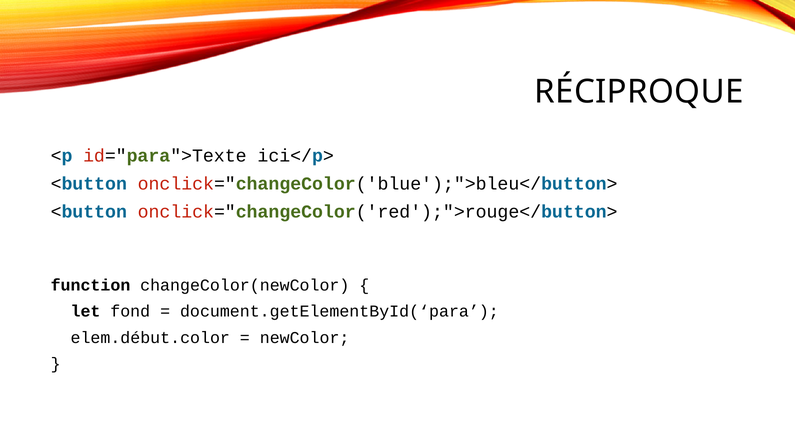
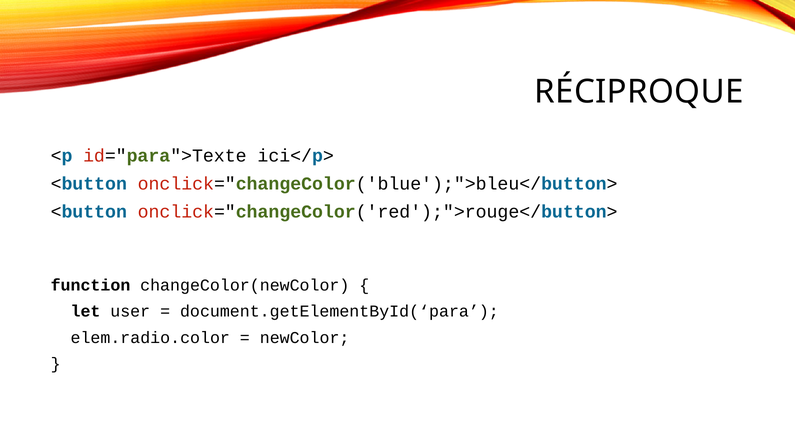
fond: fond -> user
elem.début.color: elem.début.color -> elem.radio.color
